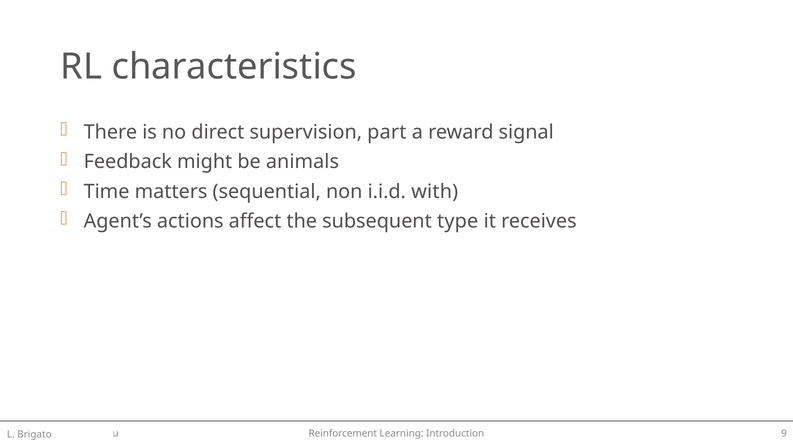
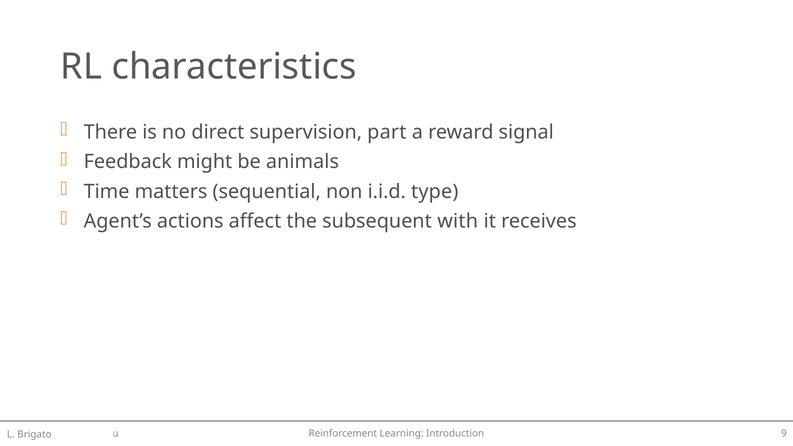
with: with -> type
type: type -> with
